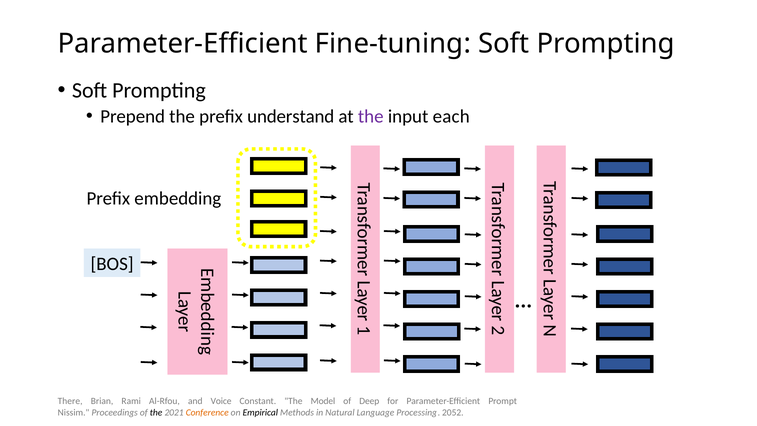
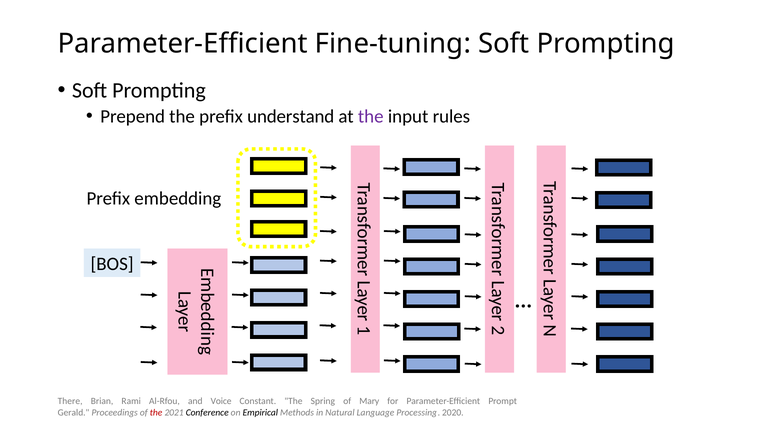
each: each -> rules
Model: Model -> Spring
Deep: Deep -> Mary
Nissim: Nissim -> Gerald
the at (156, 412) colour: black -> red
Conference colour: orange -> black
2052: 2052 -> 2020
